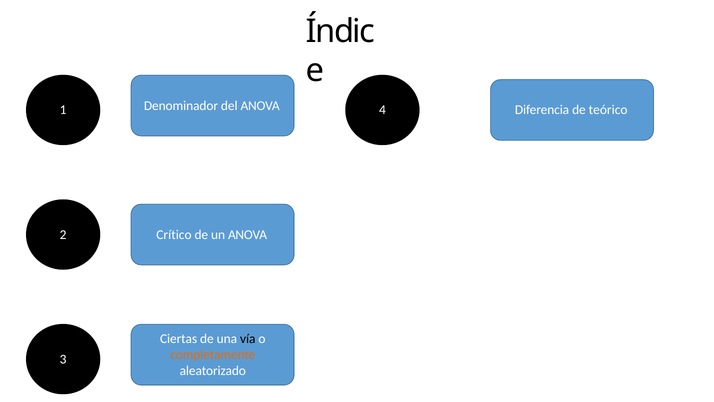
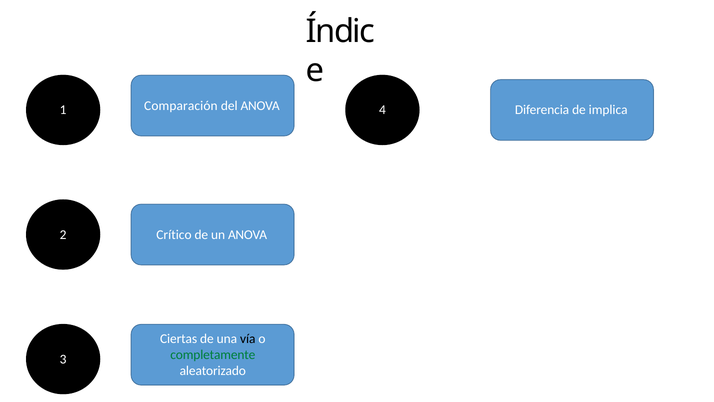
Denominador: Denominador -> Comparación
teórico: teórico -> implica
completamente colour: orange -> green
